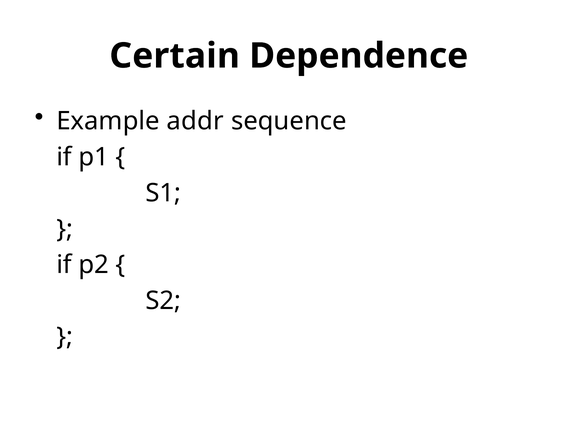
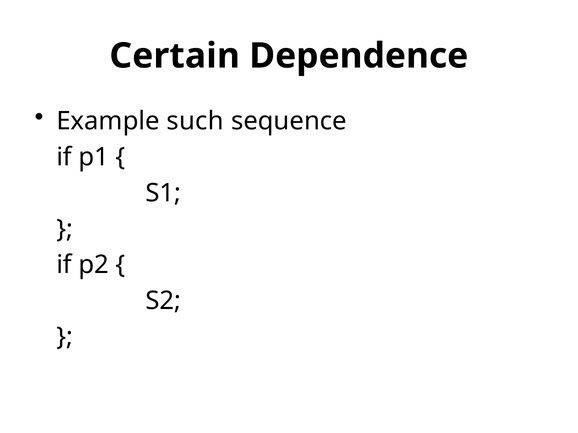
addr: addr -> such
